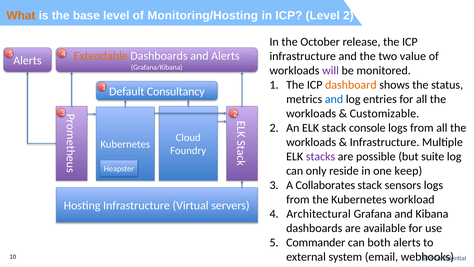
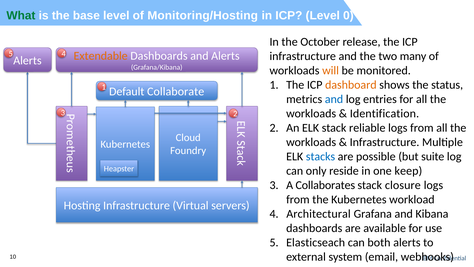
What colour: orange -> green
Level 2: 2 -> 0
value: value -> many
will colour: purple -> orange
Consultancy: Consultancy -> Collaborate
Customizable: Customizable -> Identification
console: console -> reliable
stacks colour: purple -> blue
sensors: sensors -> closure
Commander: Commander -> Elasticseach
